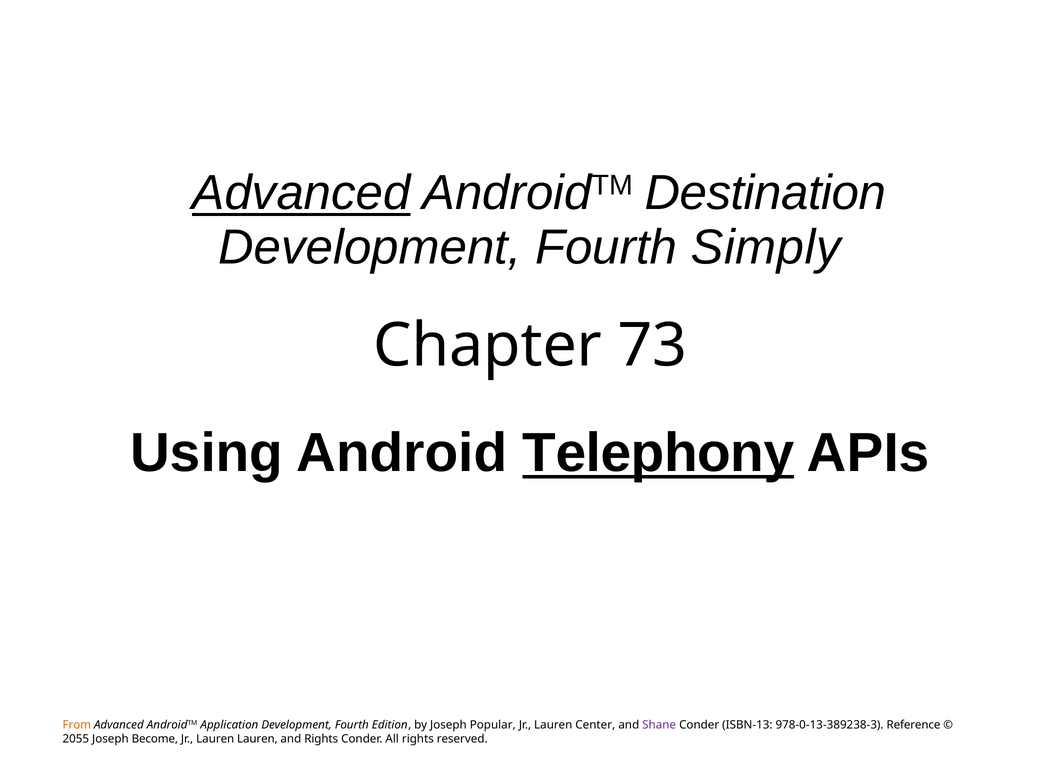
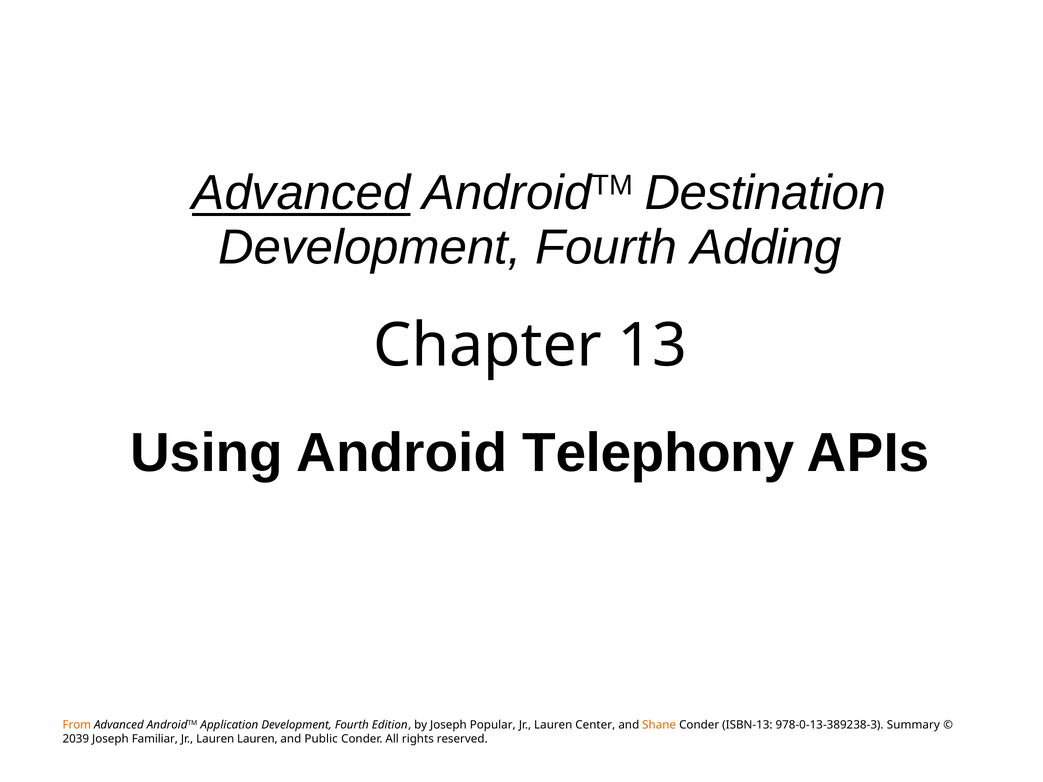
Simply: Simply -> Adding
73: 73 -> 13
Telephony underline: present -> none
Shane colour: purple -> orange
Reference: Reference -> Summary
2055: 2055 -> 2039
Become: Become -> Familiar
and Rights: Rights -> Public
